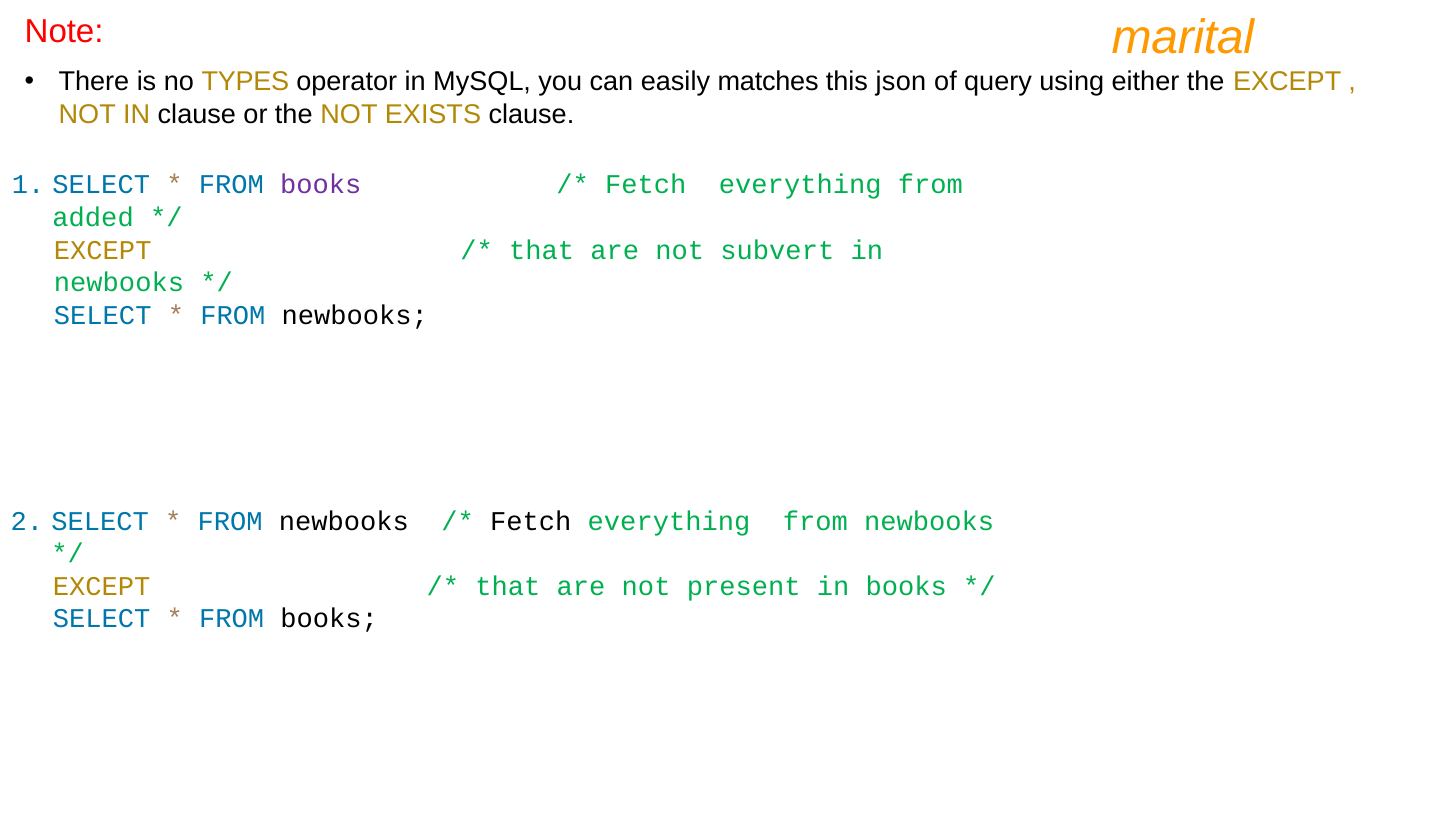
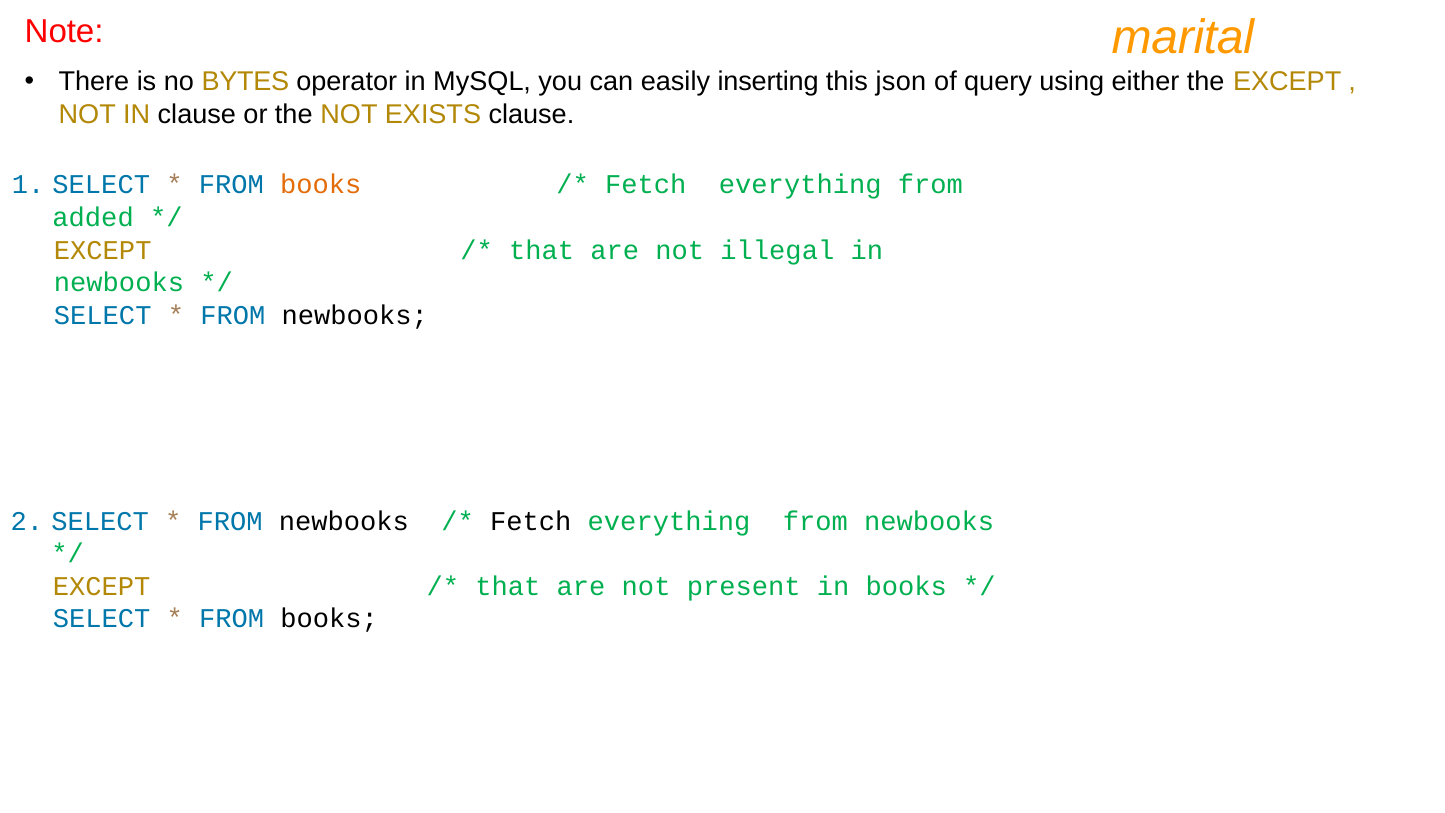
TYPES: TYPES -> BYTES
matches: matches -> inserting
books at (321, 185) colour: purple -> orange
subvert: subvert -> illegal
